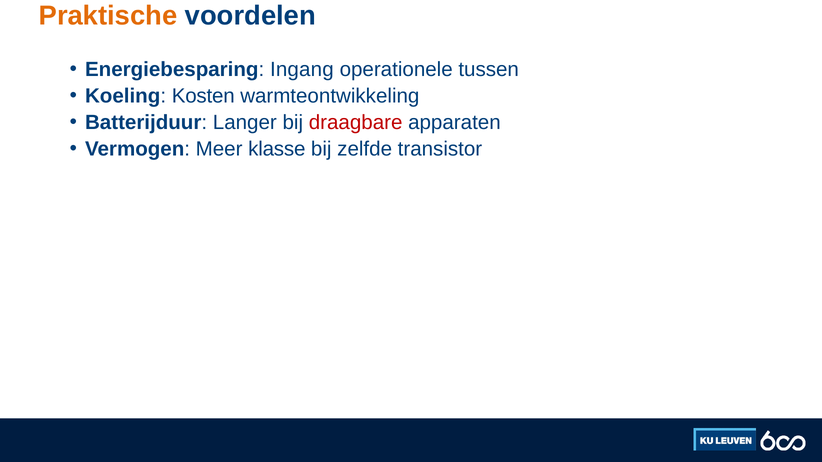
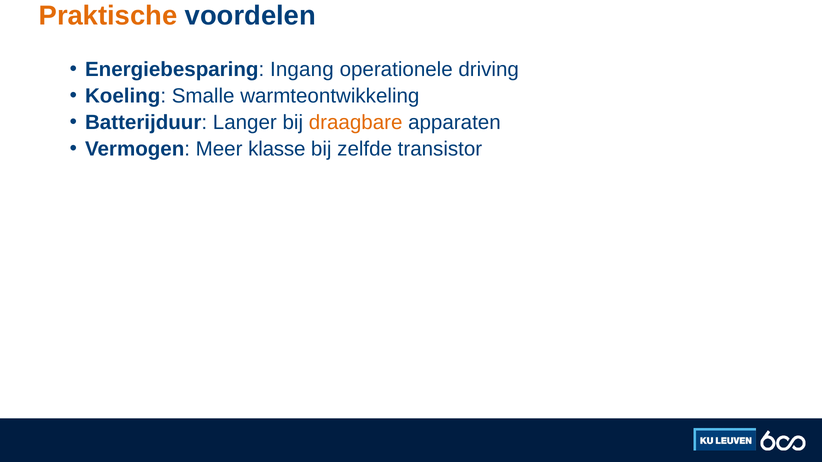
tussen: tussen -> driving
Kosten: Kosten -> Smalle
draagbare colour: red -> orange
